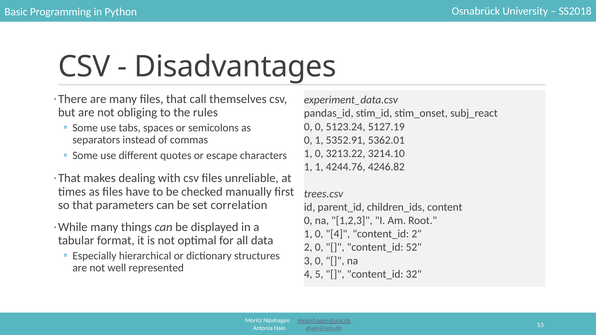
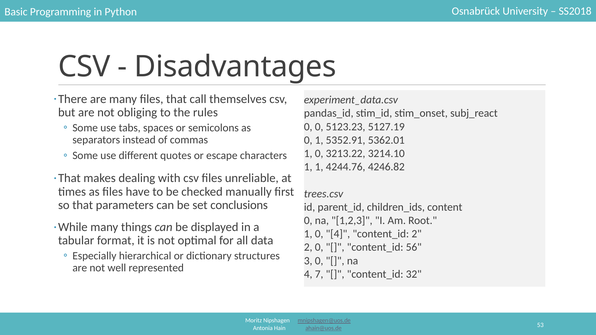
5123.24: 5123.24 -> 5123.23
correlation: correlation -> conclusions
52: 52 -> 56
5: 5 -> 7
